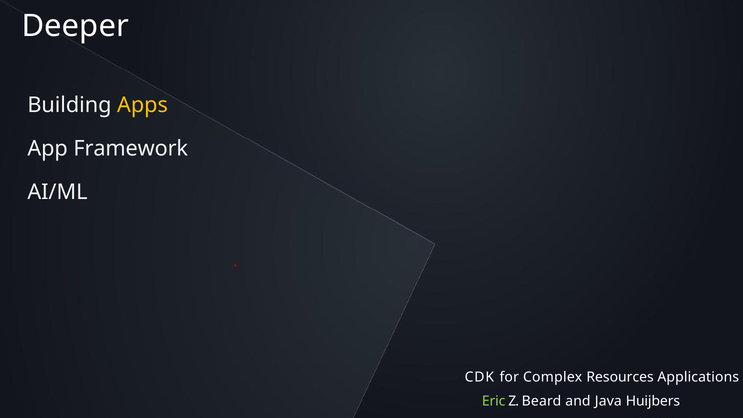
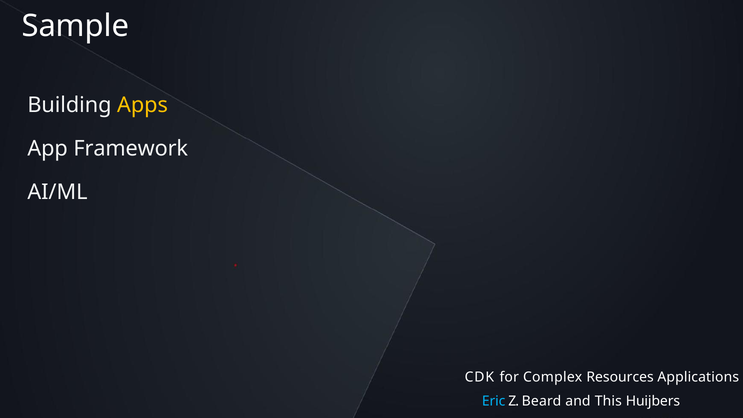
Deeper: Deeper -> Sample
Eric colour: light green -> light blue
Java: Java -> This
